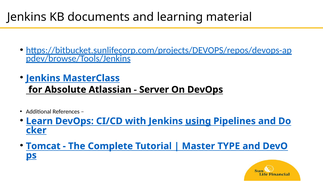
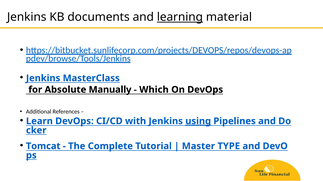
learning underline: none -> present
Atlassian: Atlassian -> Manually
Server: Server -> Which
